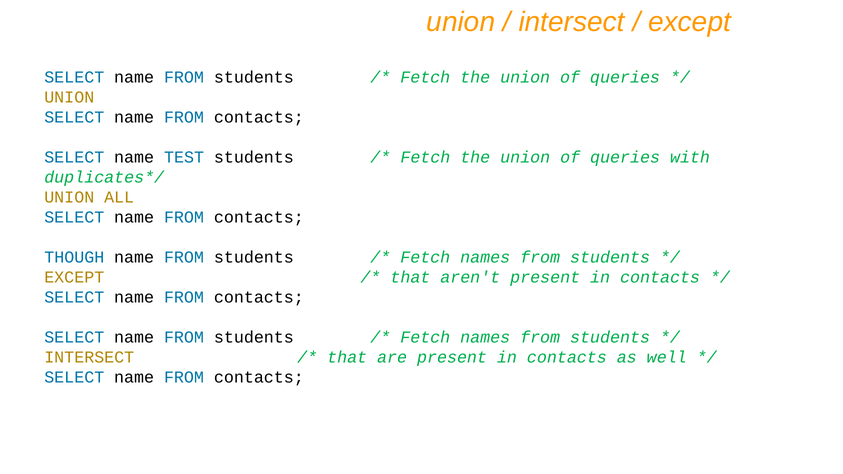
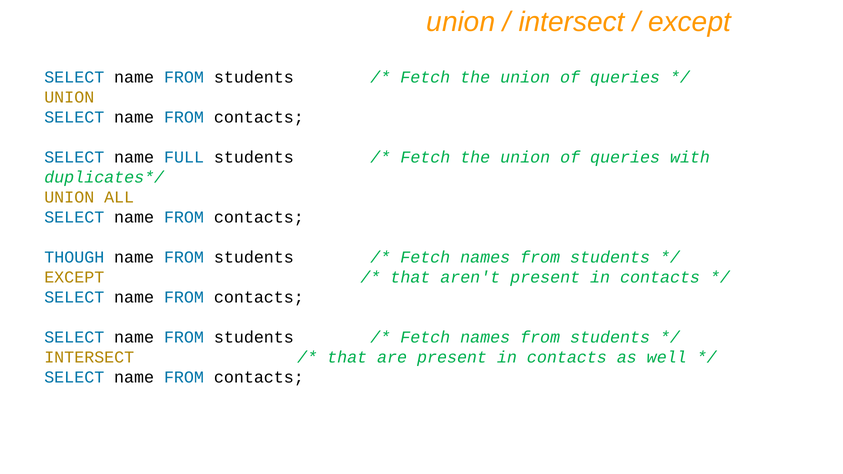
TEST: TEST -> FULL
